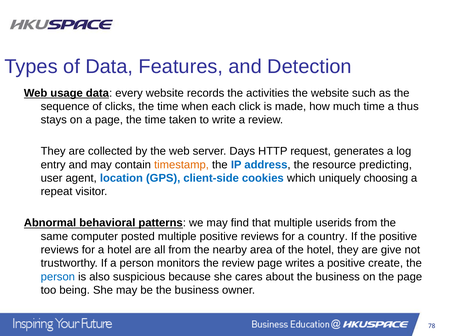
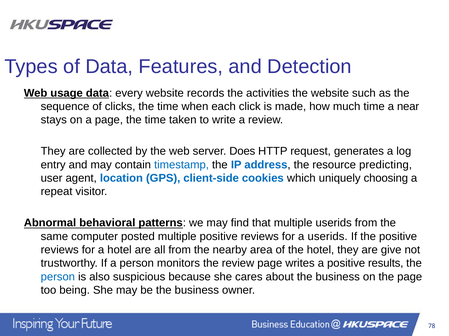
thus: thus -> near
Days: Days -> Does
timestamp colour: orange -> blue
a country: country -> userids
create: create -> results
